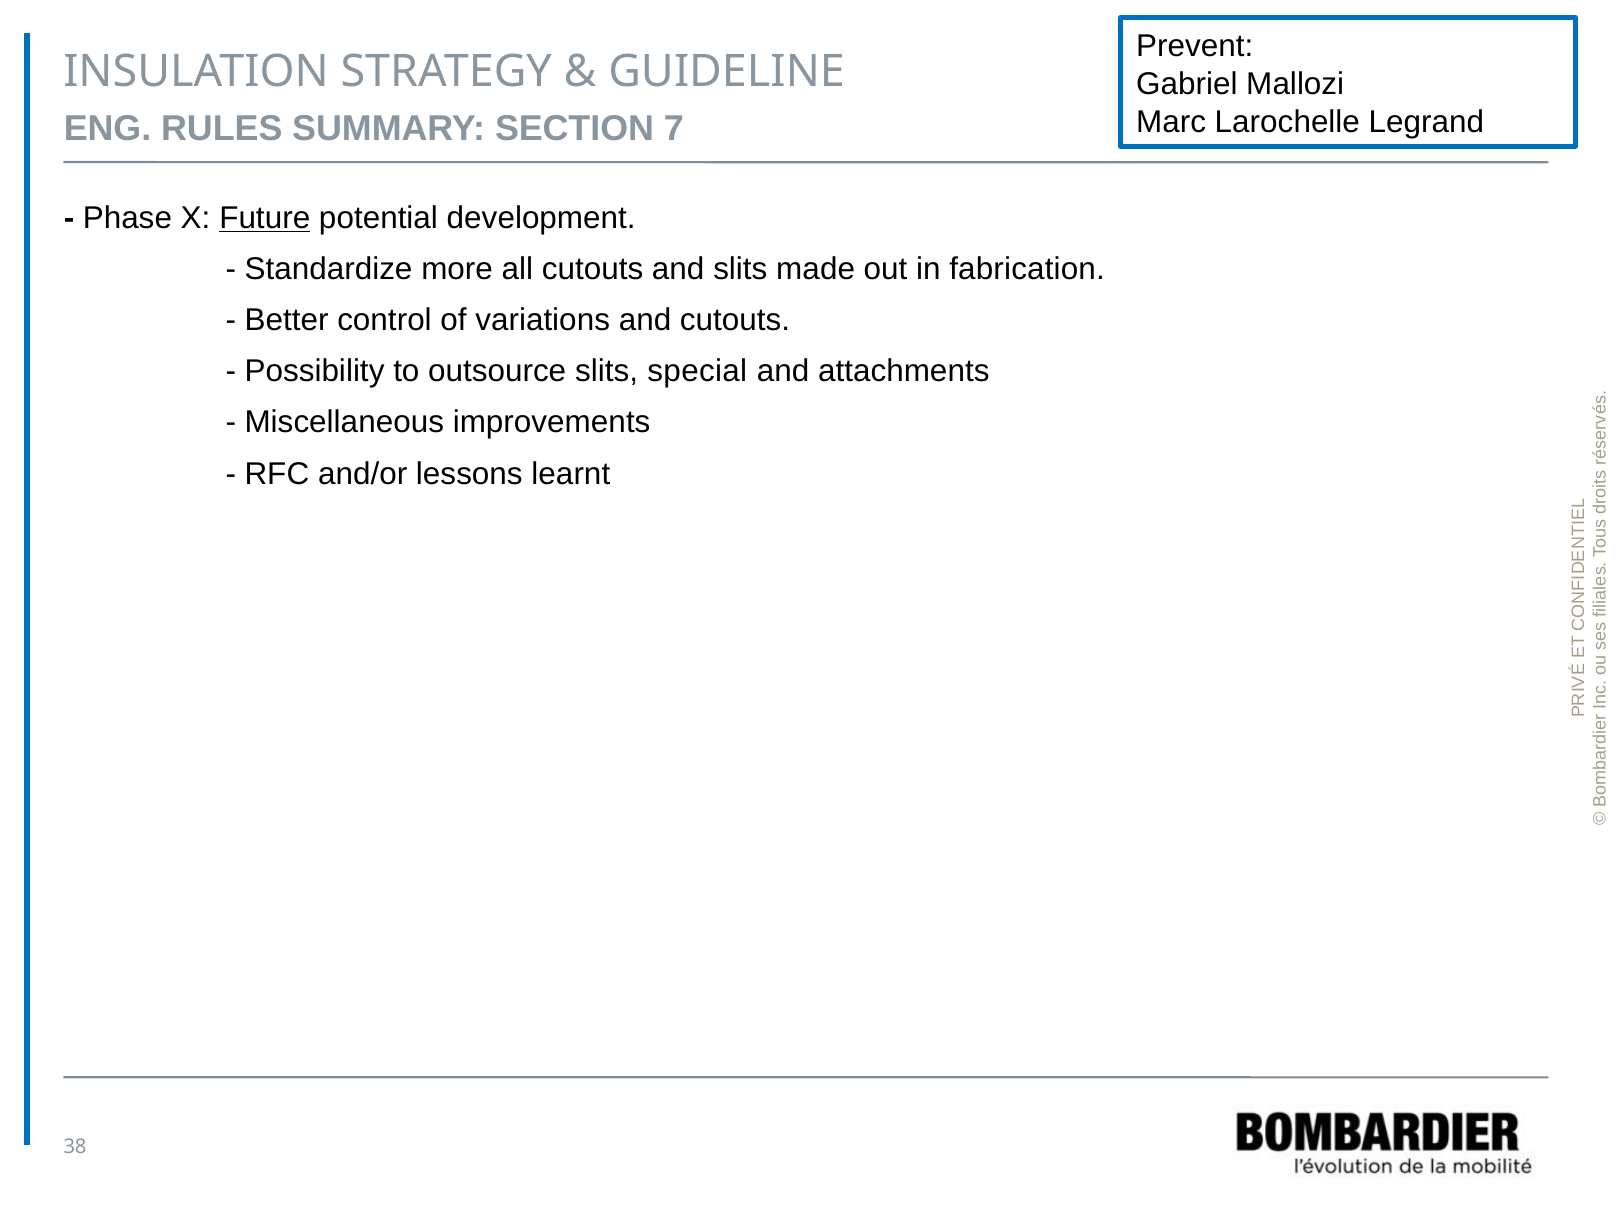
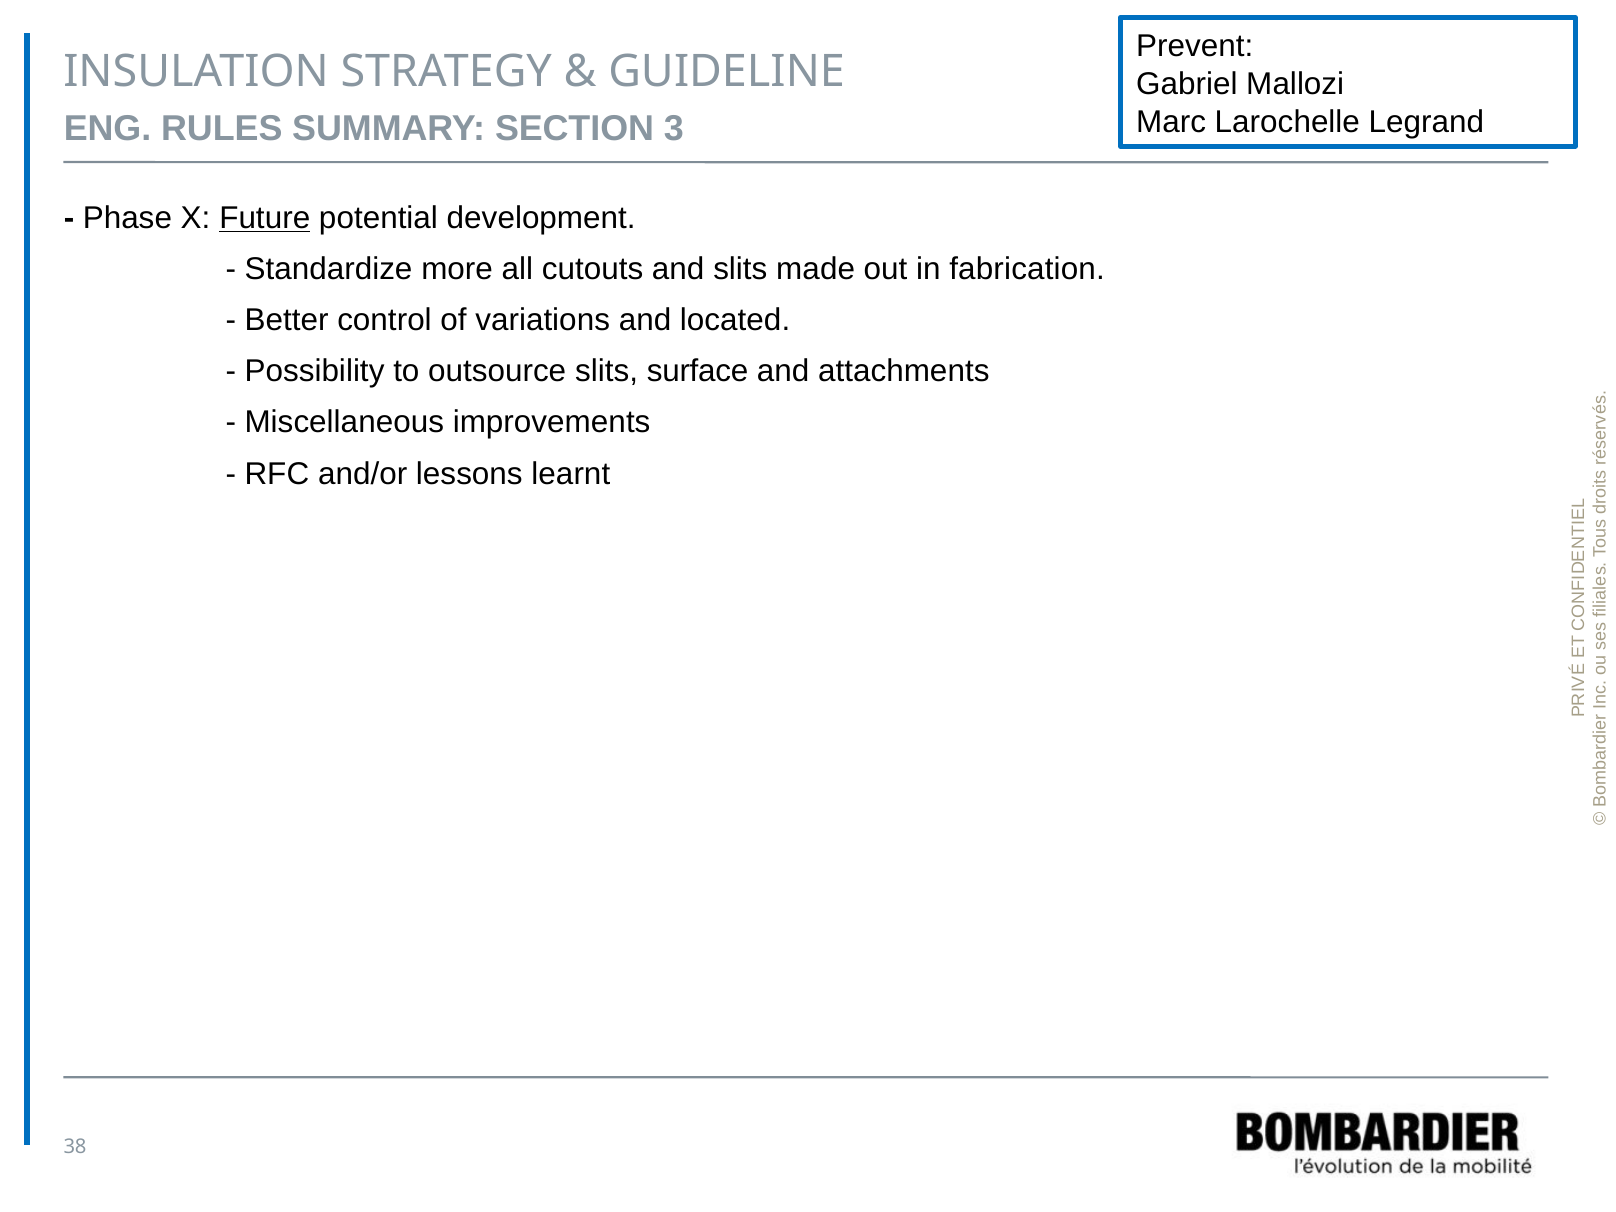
7: 7 -> 3
and cutouts: cutouts -> located
special: special -> surface
